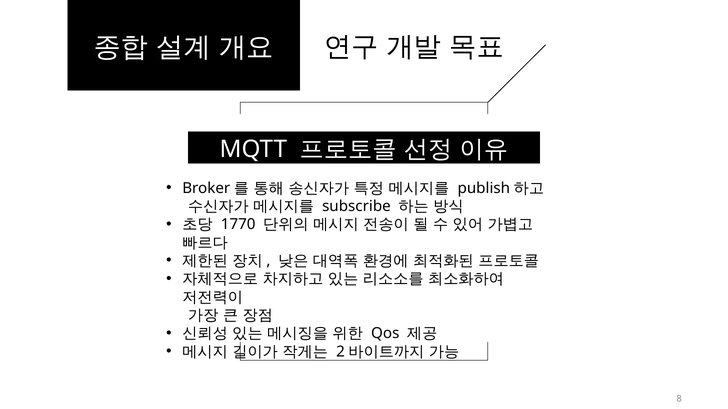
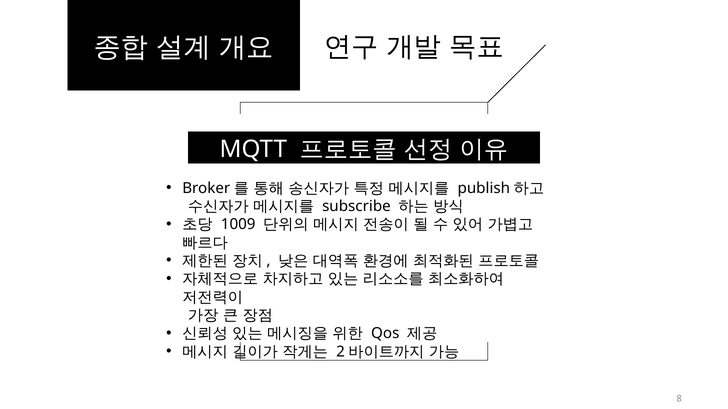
1770: 1770 -> 1009
